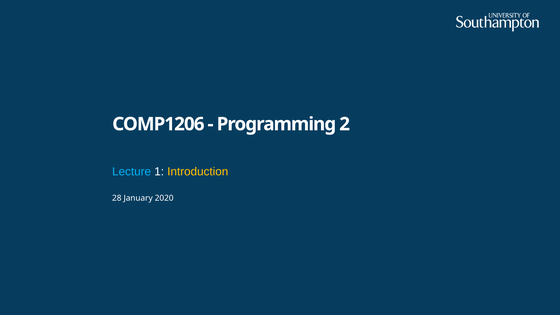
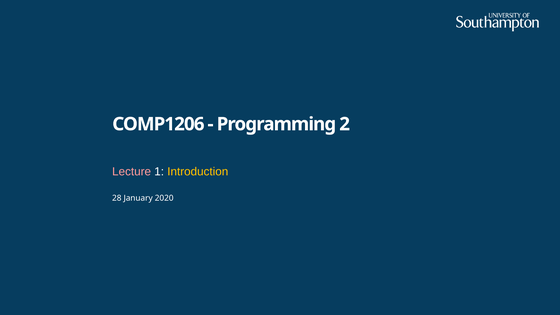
Lecture colour: light blue -> pink
